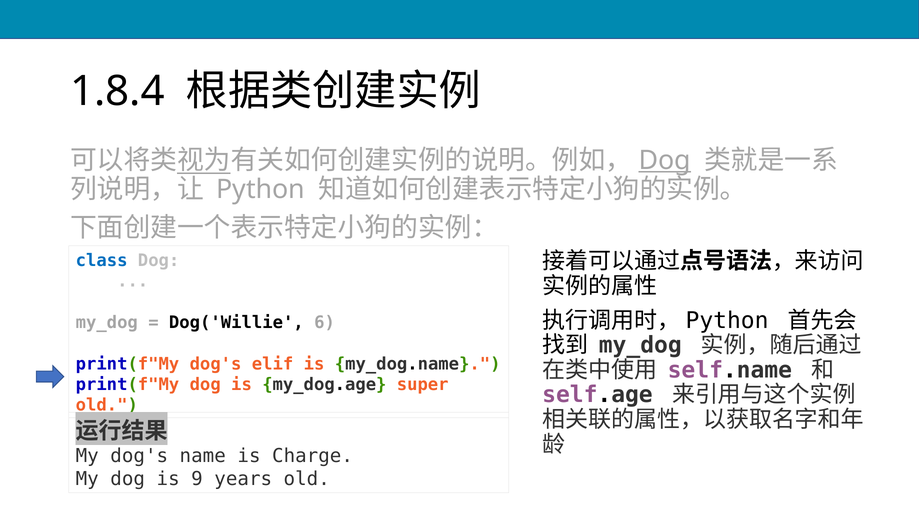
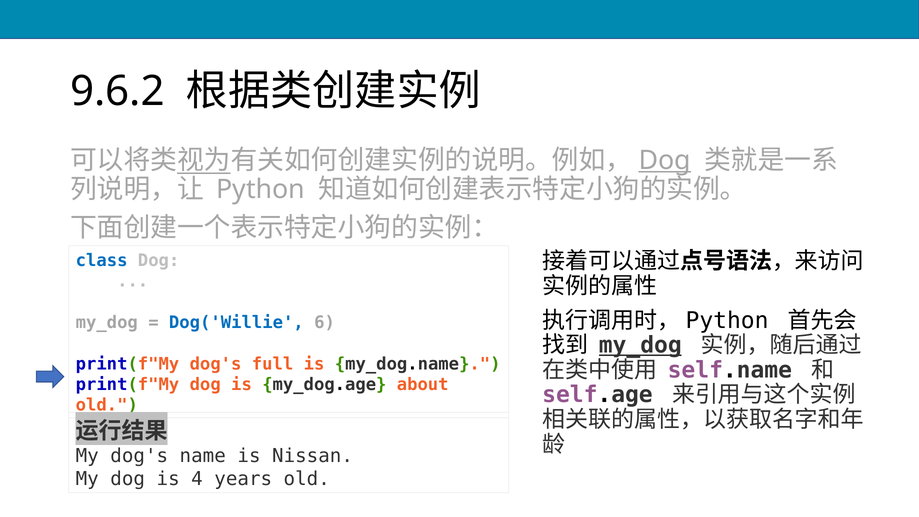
1.8.4: 1.8.4 -> 9.6.2
Dog('Willie colour: black -> blue
my_dog at (640, 345) underline: none -> present
elif: elif -> full
super: super -> about
Charge: Charge -> Nissan
9: 9 -> 4
